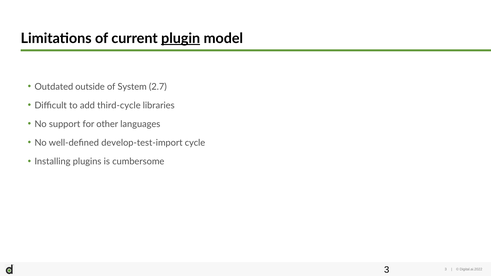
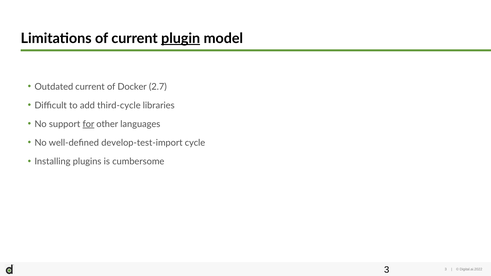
Outdated outside: outside -> current
System: System -> Docker
for underline: none -> present
